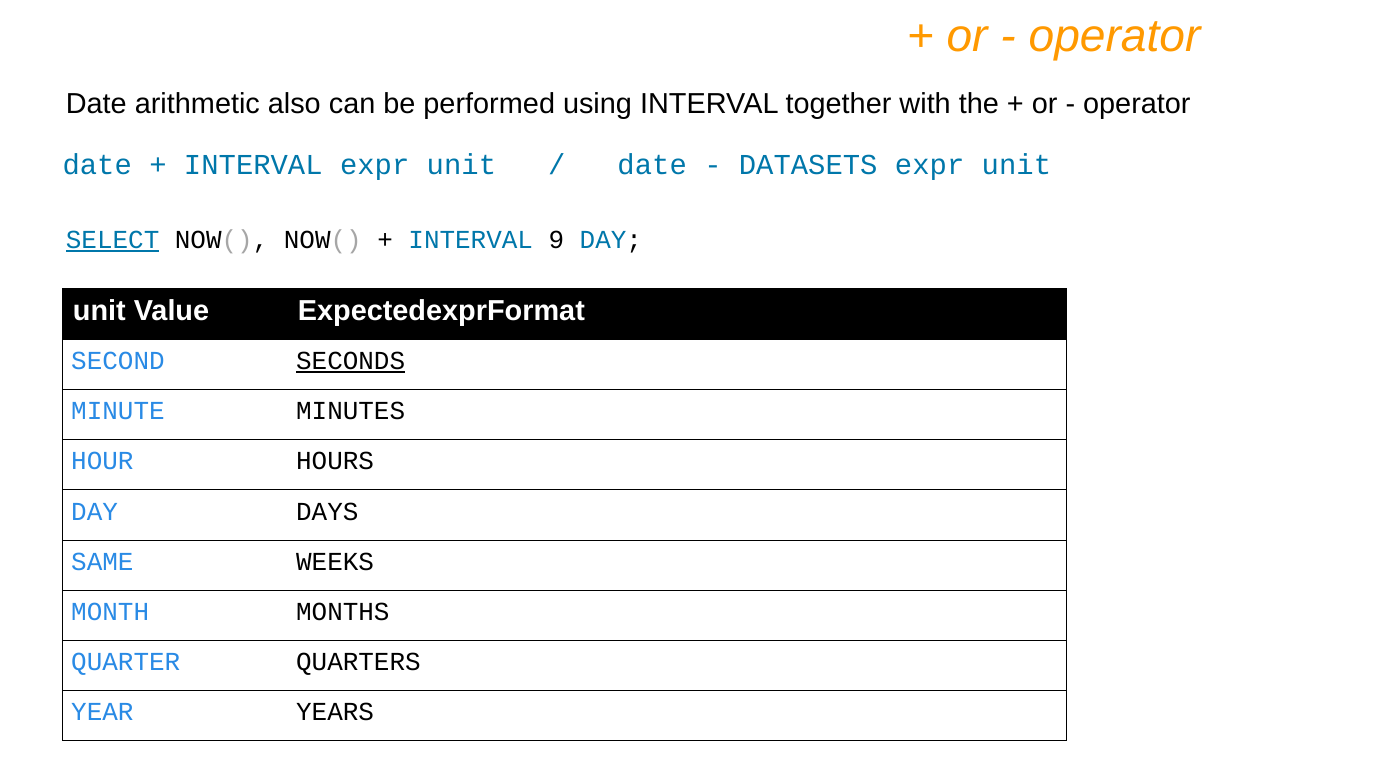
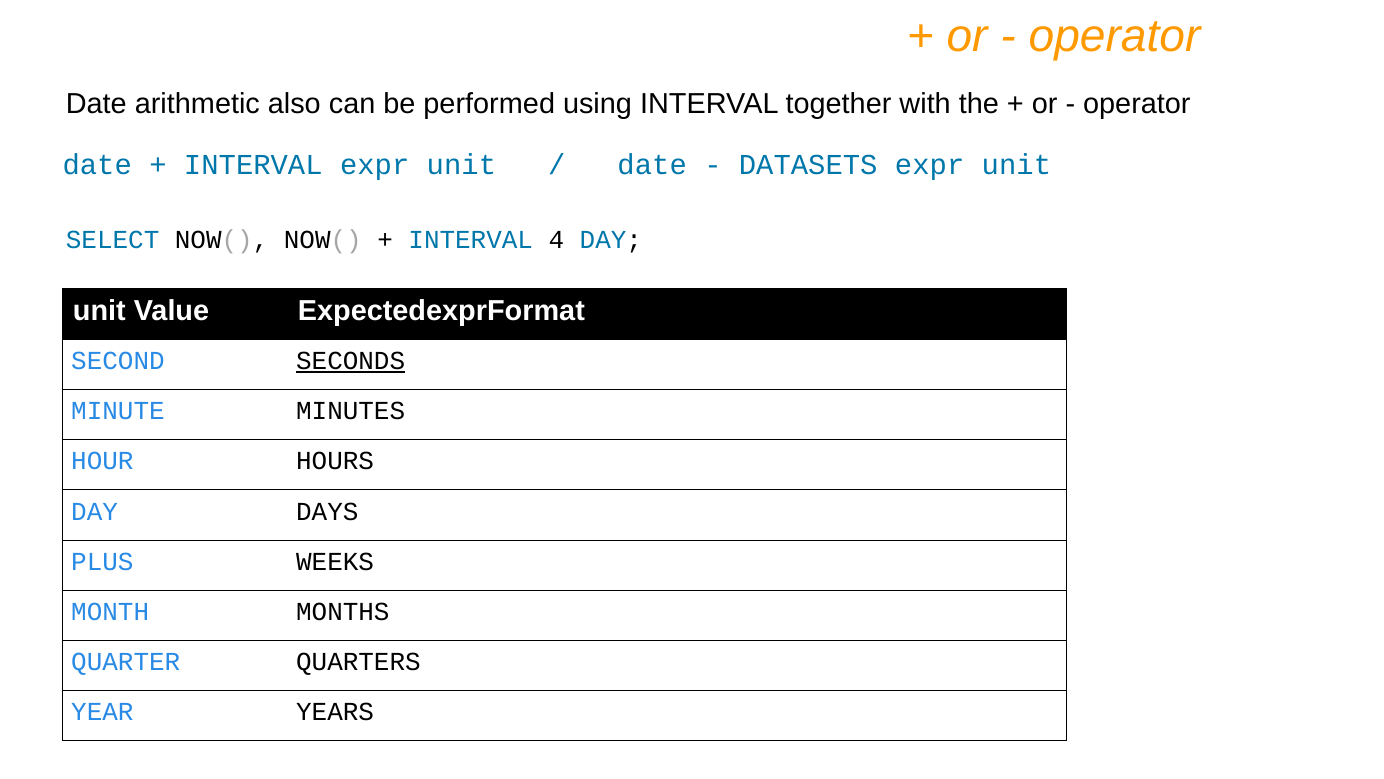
SELECT underline: present -> none
9: 9 -> 4
SAME: SAME -> PLUS
